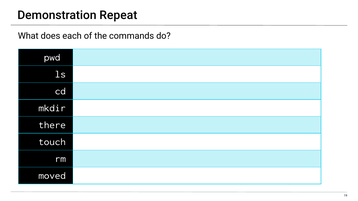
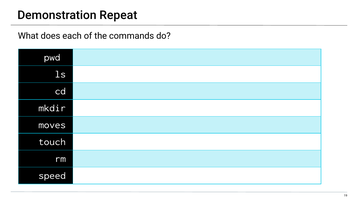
there: there -> moves
moved: moved -> speed
